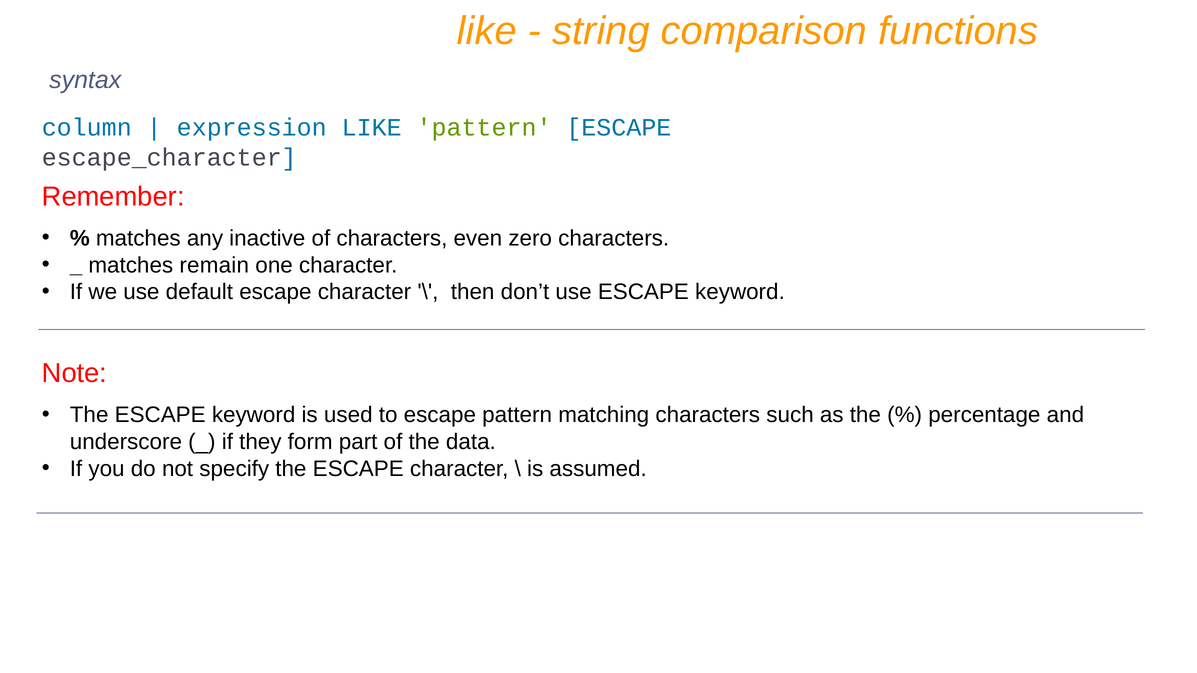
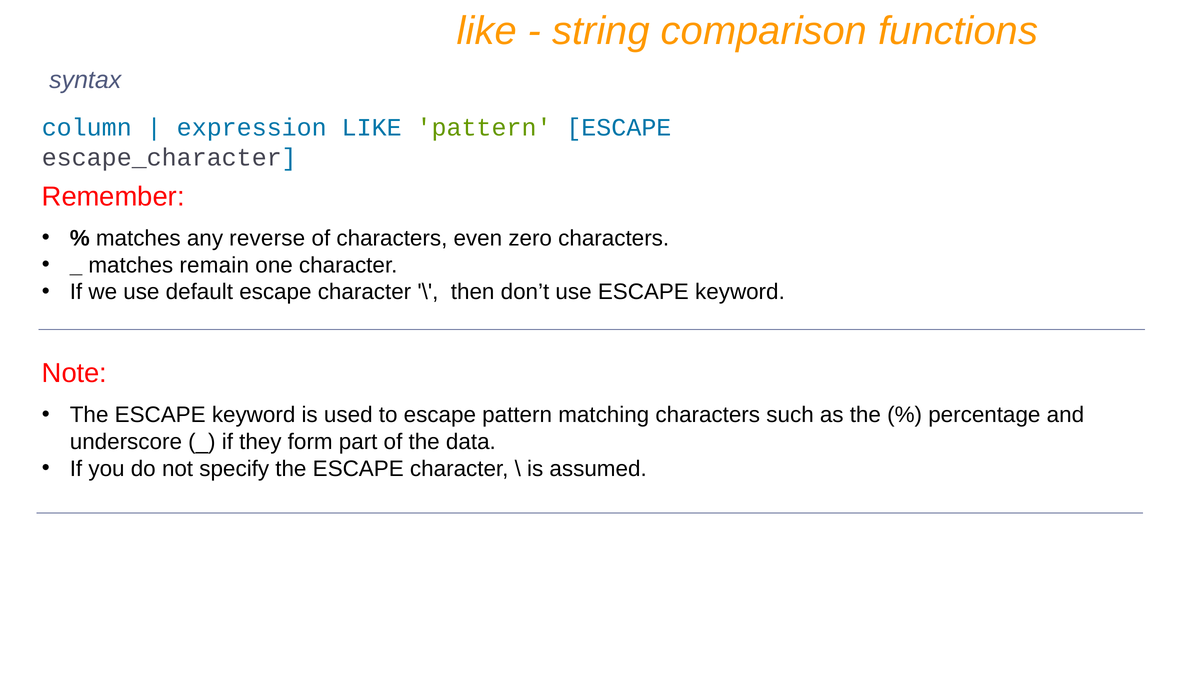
inactive: inactive -> reverse
